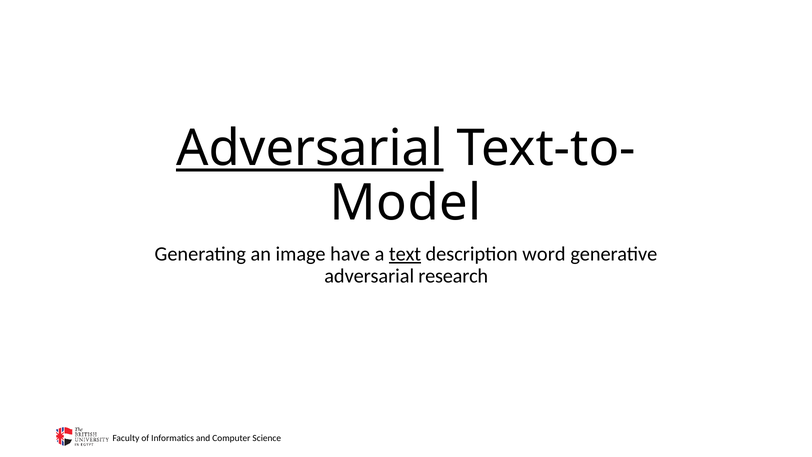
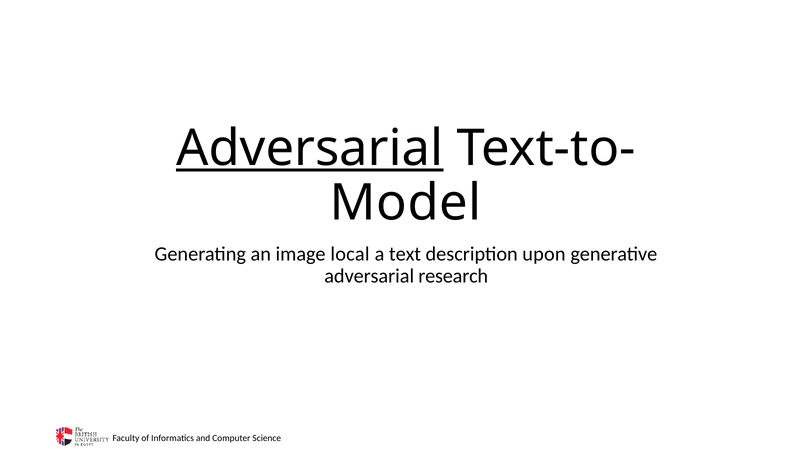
have: have -> local
text underline: present -> none
word: word -> upon
